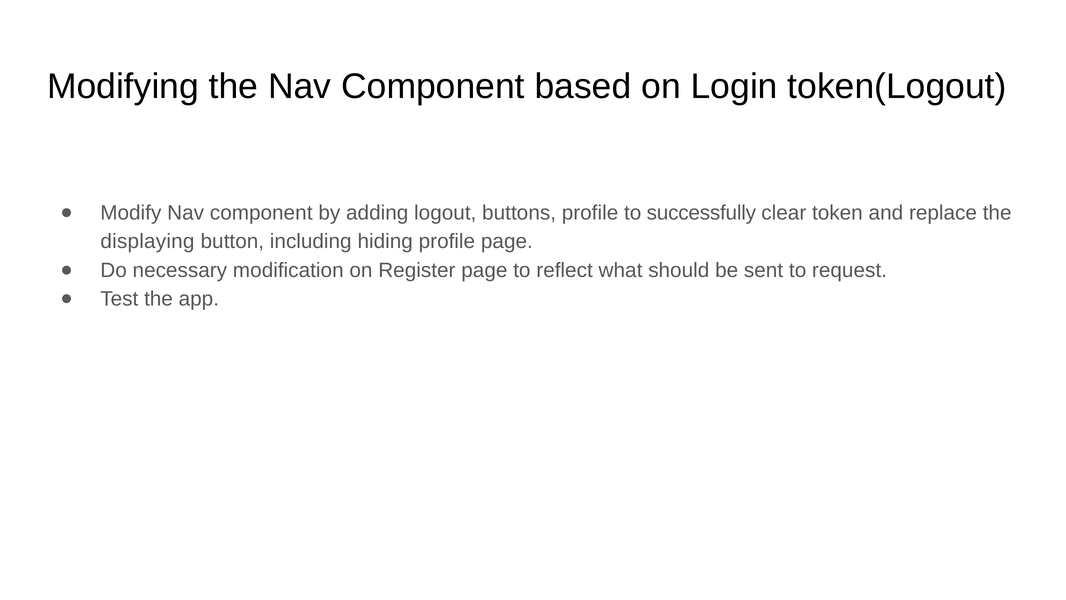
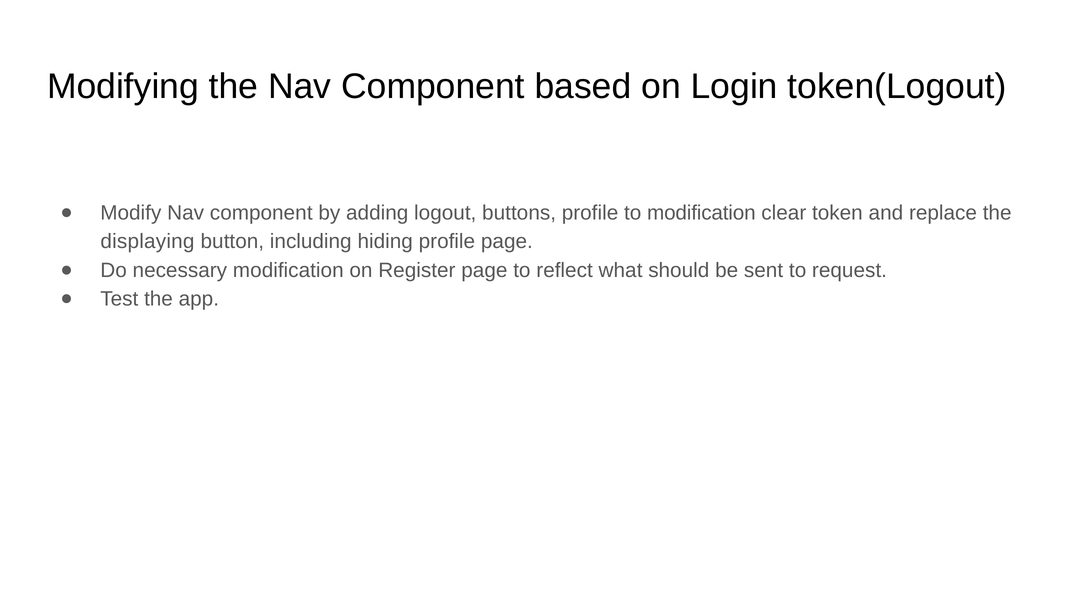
to successfully: successfully -> modification
